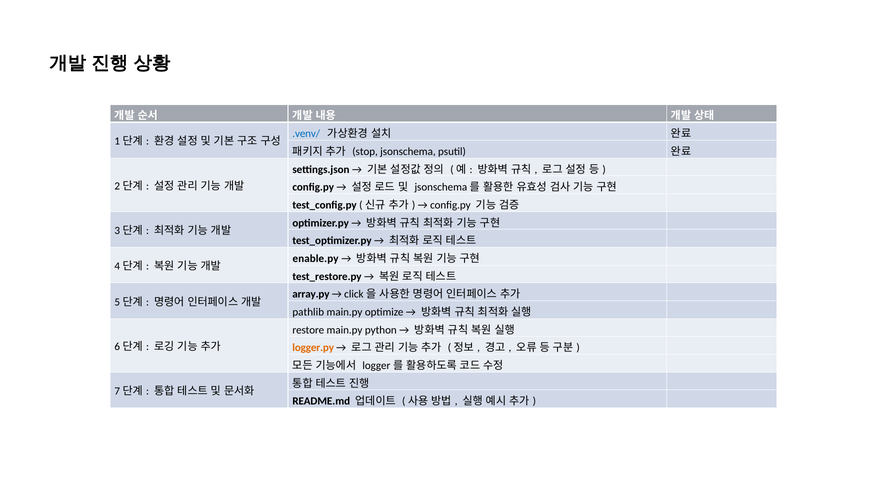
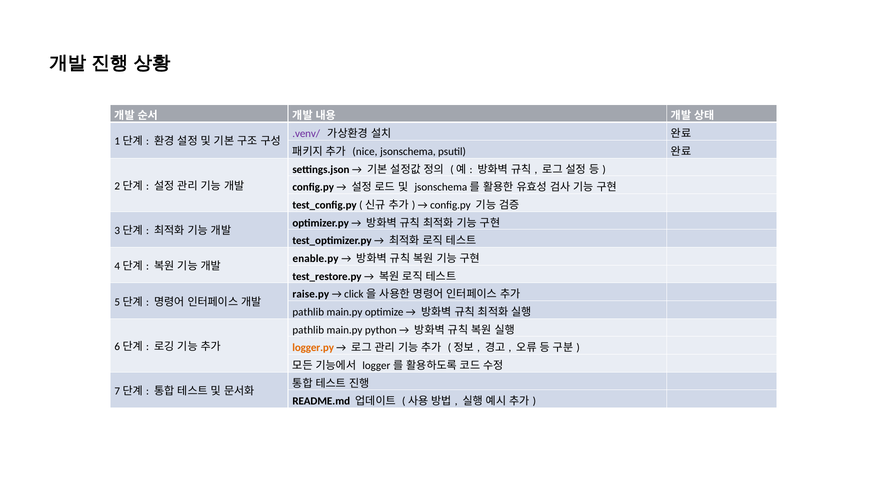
.venv/ colour: blue -> purple
stop: stop -> nice
array.py: array.py -> raise.py
restore at (308, 330): restore -> pathlib
